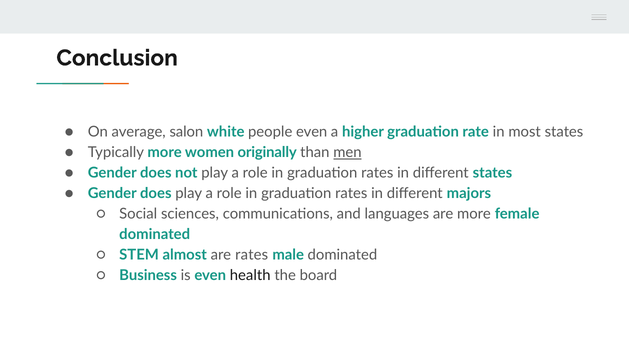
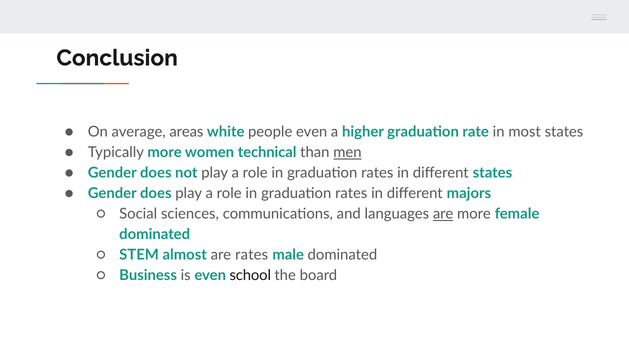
salon: salon -> areas
originally: originally -> technical
are at (443, 214) underline: none -> present
health: health -> school
